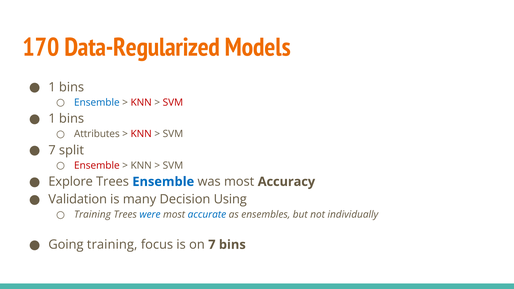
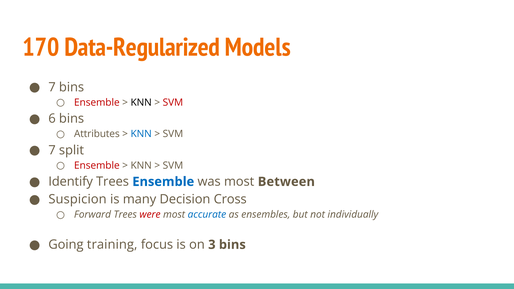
1 at (52, 87): 1 -> 7
Ensemble at (97, 103) colour: blue -> red
KNN at (141, 103) colour: red -> black
1 at (52, 119): 1 -> 6
KNN at (141, 134) colour: red -> blue
Explore: Explore -> Identify
Accuracy: Accuracy -> Between
Validation: Validation -> Suspicion
Using: Using -> Cross
Training at (92, 215): Training -> Forward
were colour: blue -> red
on 7: 7 -> 3
